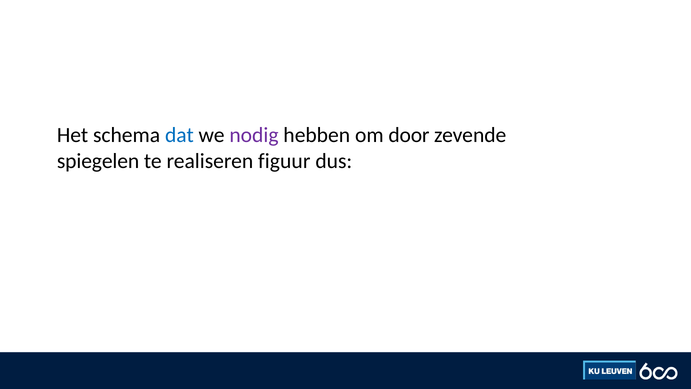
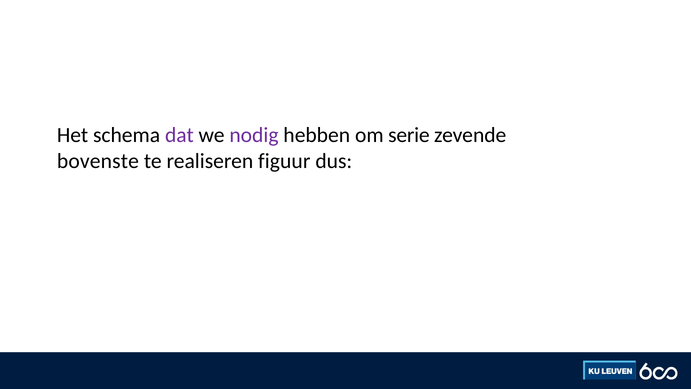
dat colour: blue -> purple
door: door -> serie
spiegelen: spiegelen -> bovenste
